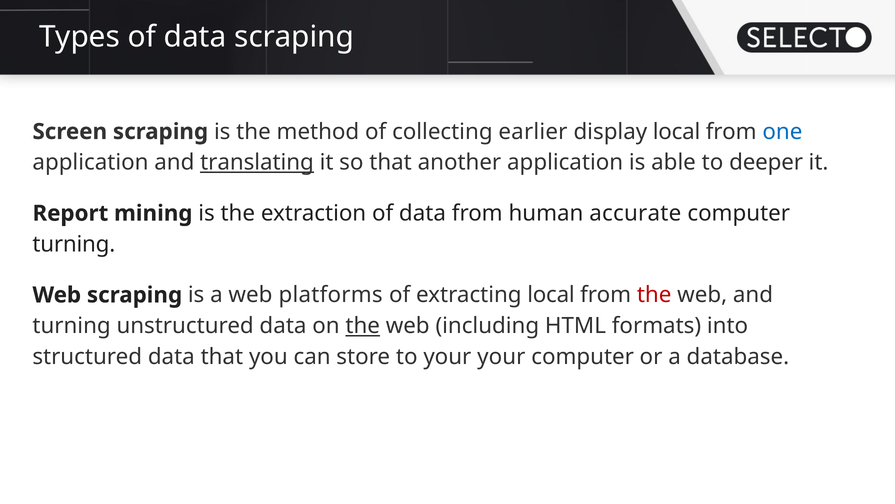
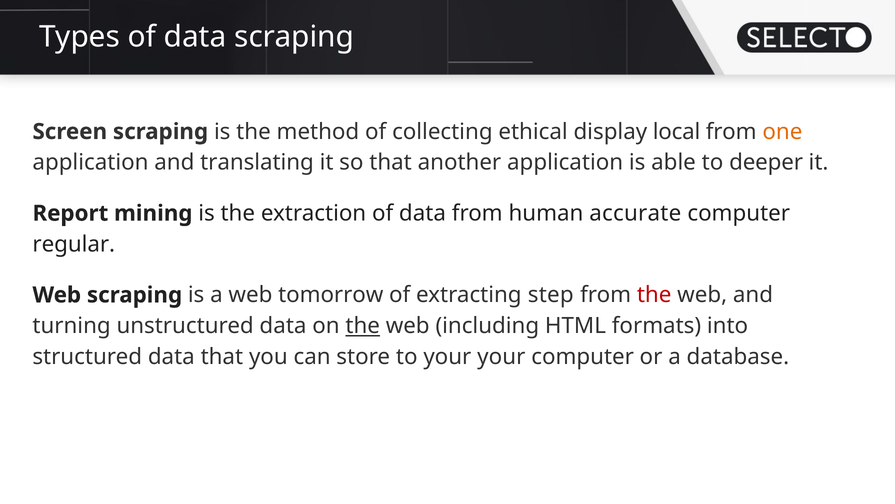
earlier: earlier -> ethical
one colour: blue -> orange
translating underline: present -> none
turning at (74, 244): turning -> regular
platforms: platforms -> tomorrow
extracting local: local -> step
